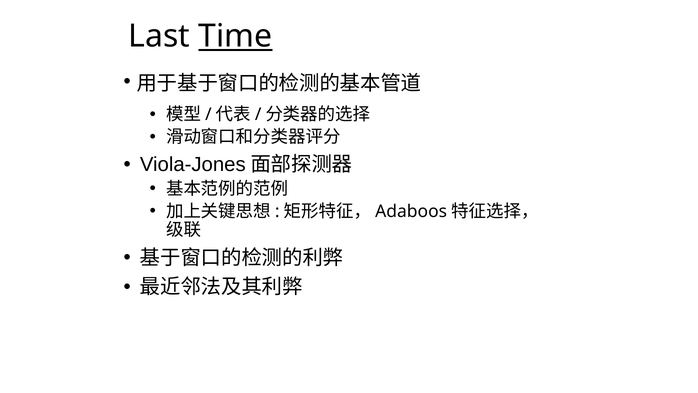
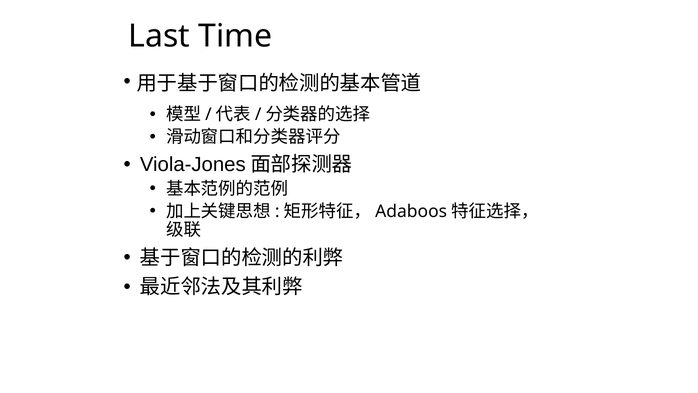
Time underline: present -> none
